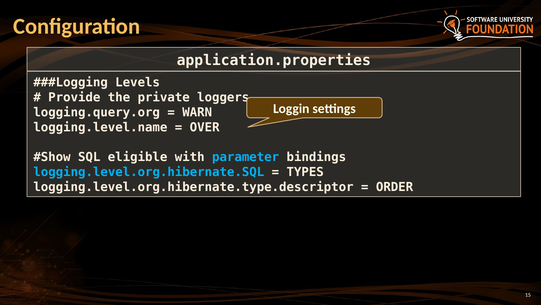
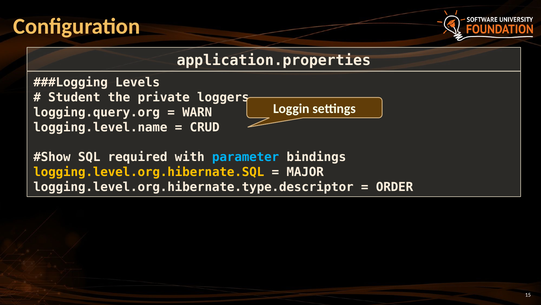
Provide: Provide -> Student
OVER: OVER -> CRUD
eligible: eligible -> required
logging.level.org.hibernate.SQL colour: light blue -> yellow
TYPES: TYPES -> MAJOR
